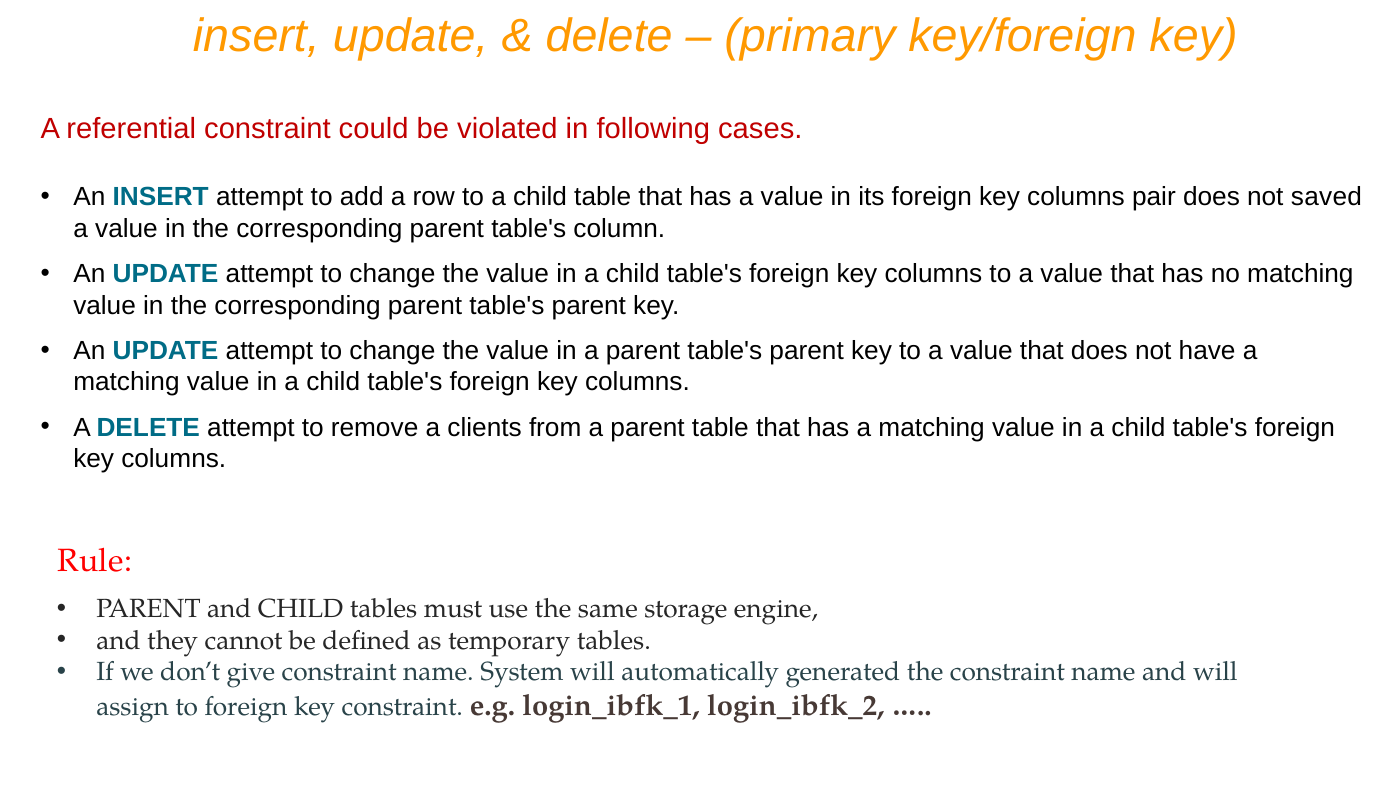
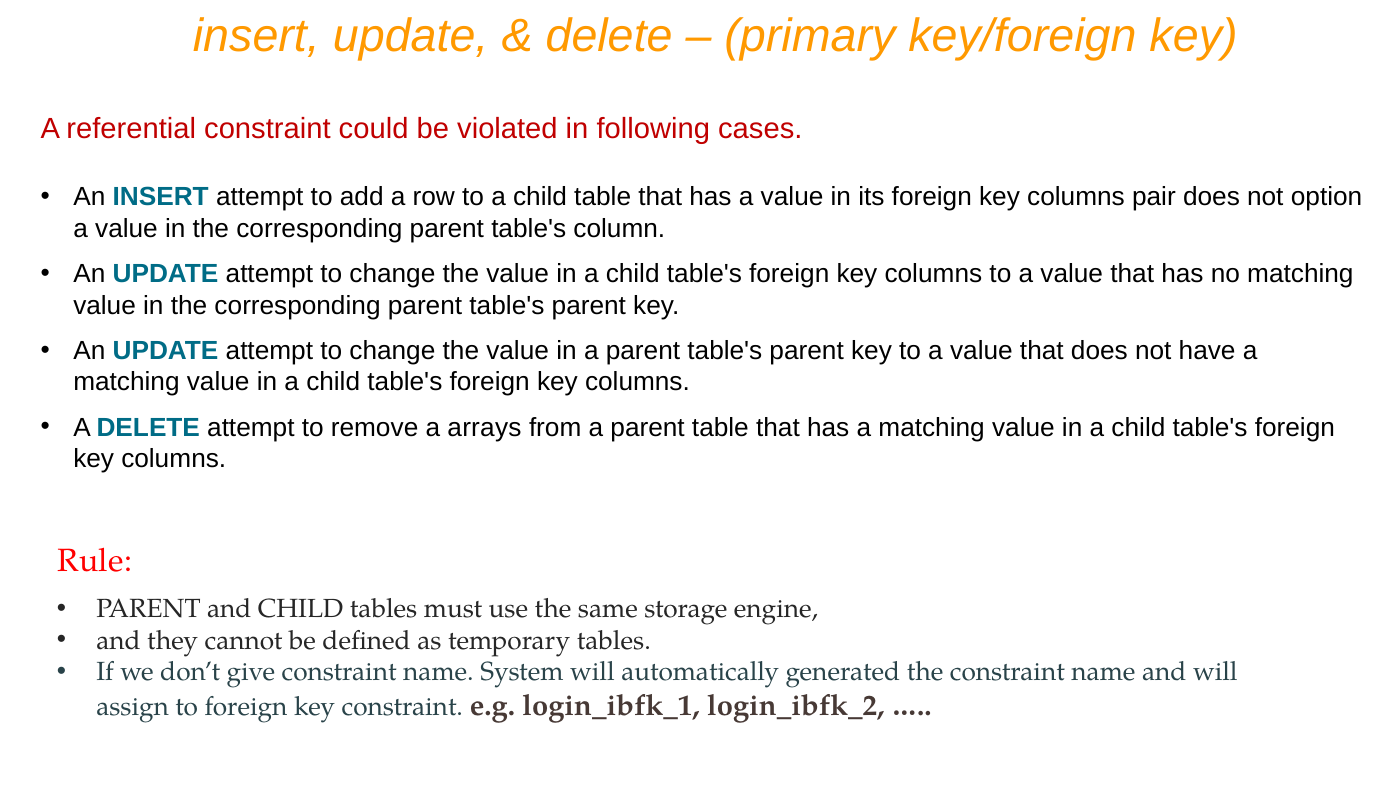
saved: saved -> option
clients: clients -> arrays
